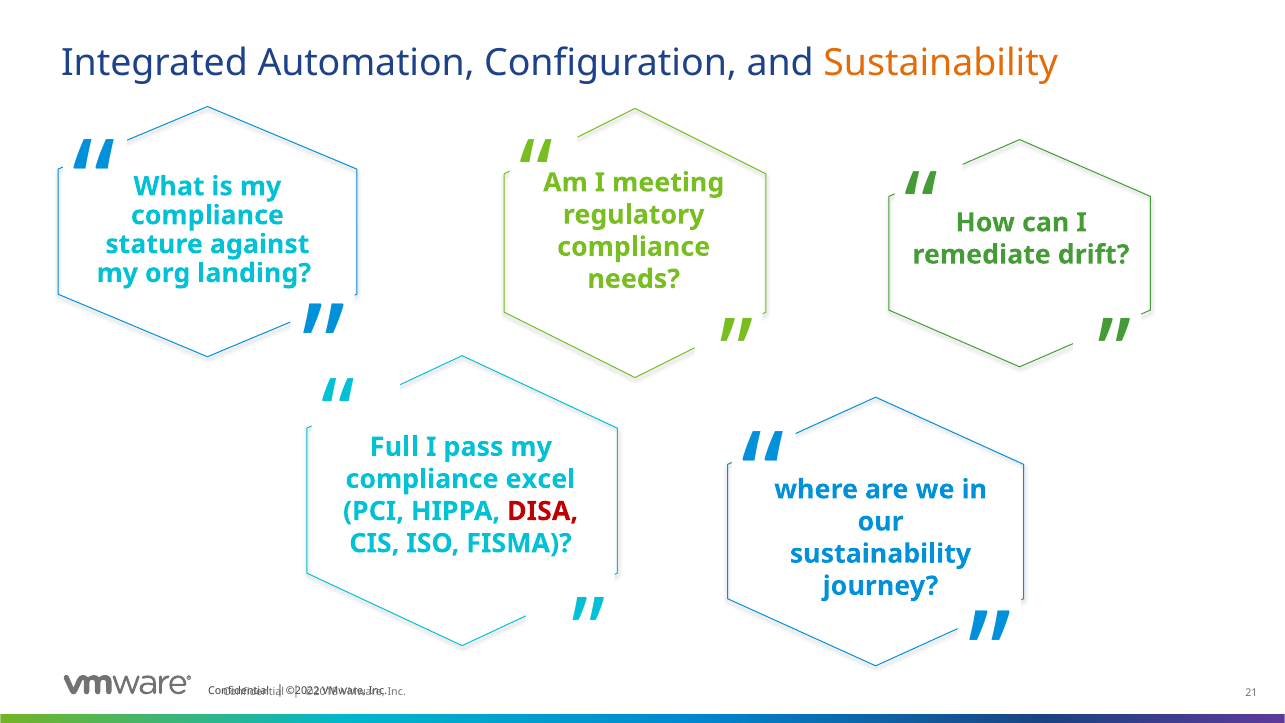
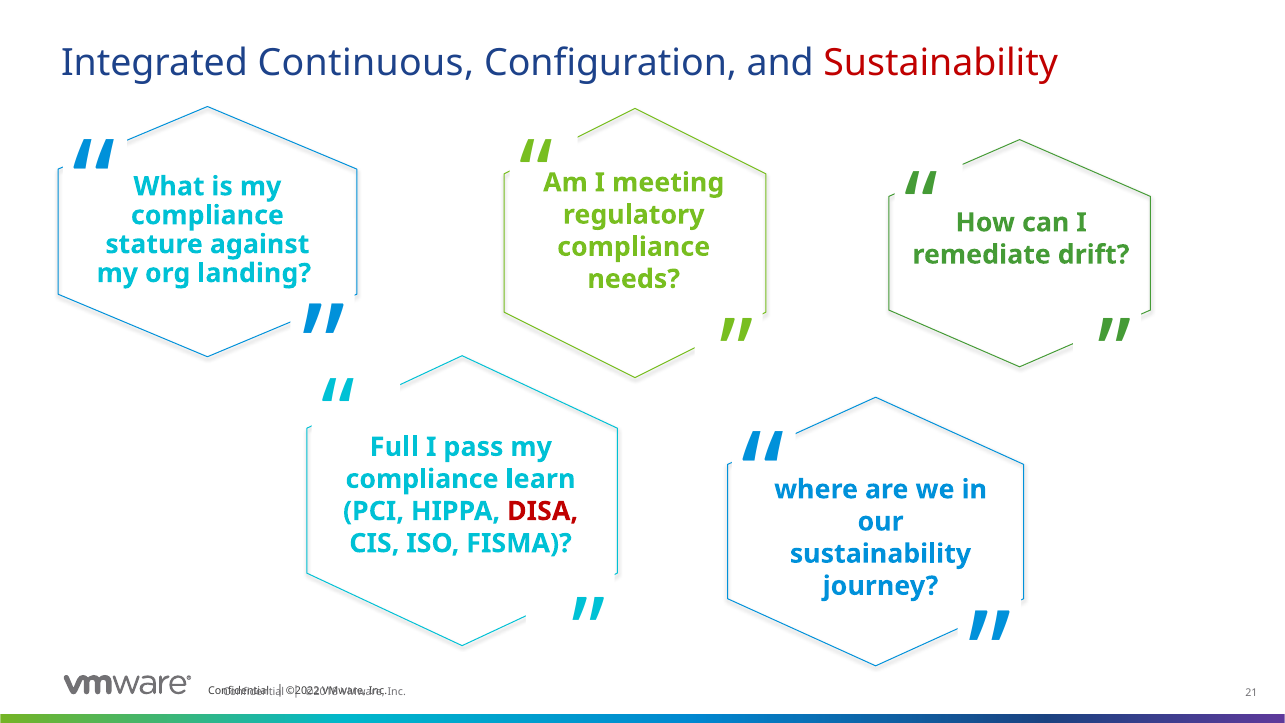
Automation: Automation -> Continuous
Sustainability at (941, 63) colour: orange -> red
excel: excel -> learn
